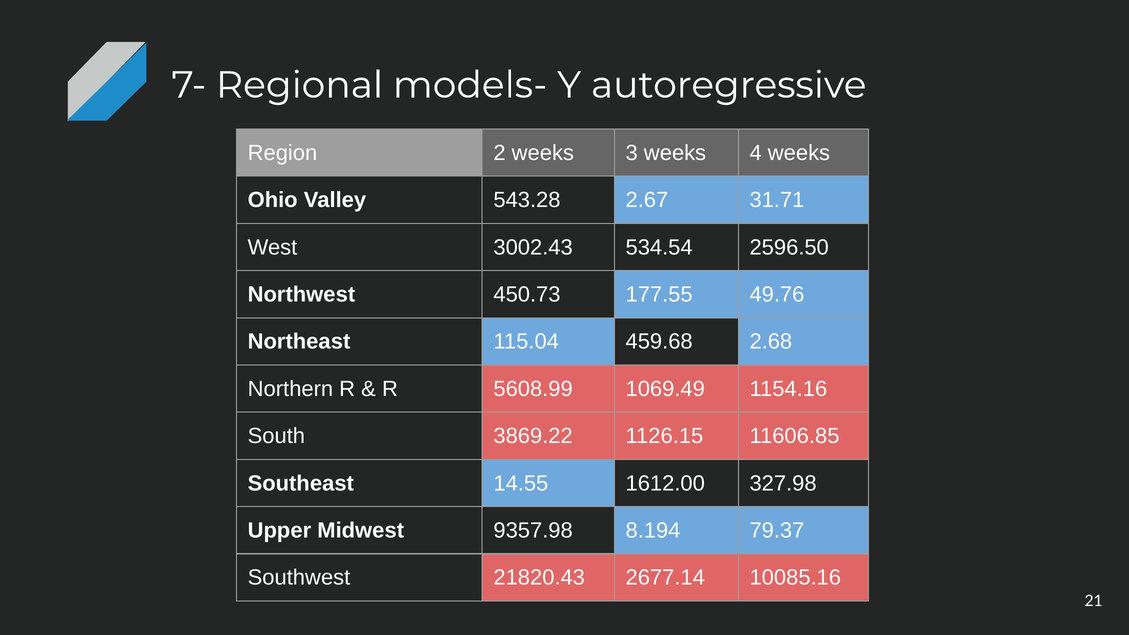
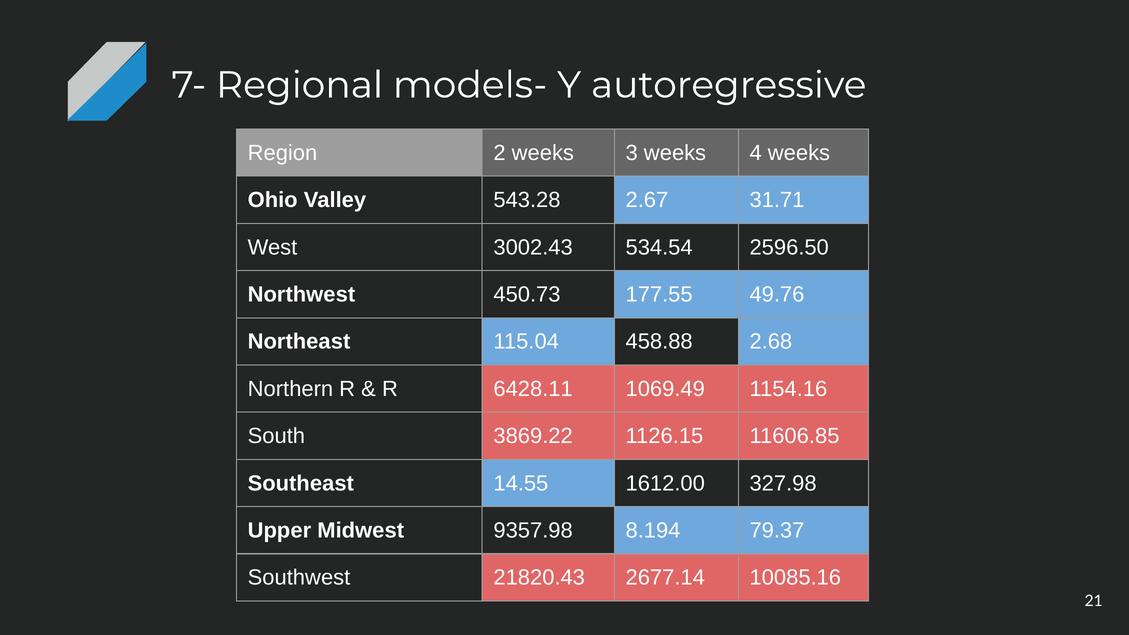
459.68: 459.68 -> 458.88
5608.99: 5608.99 -> 6428.11
